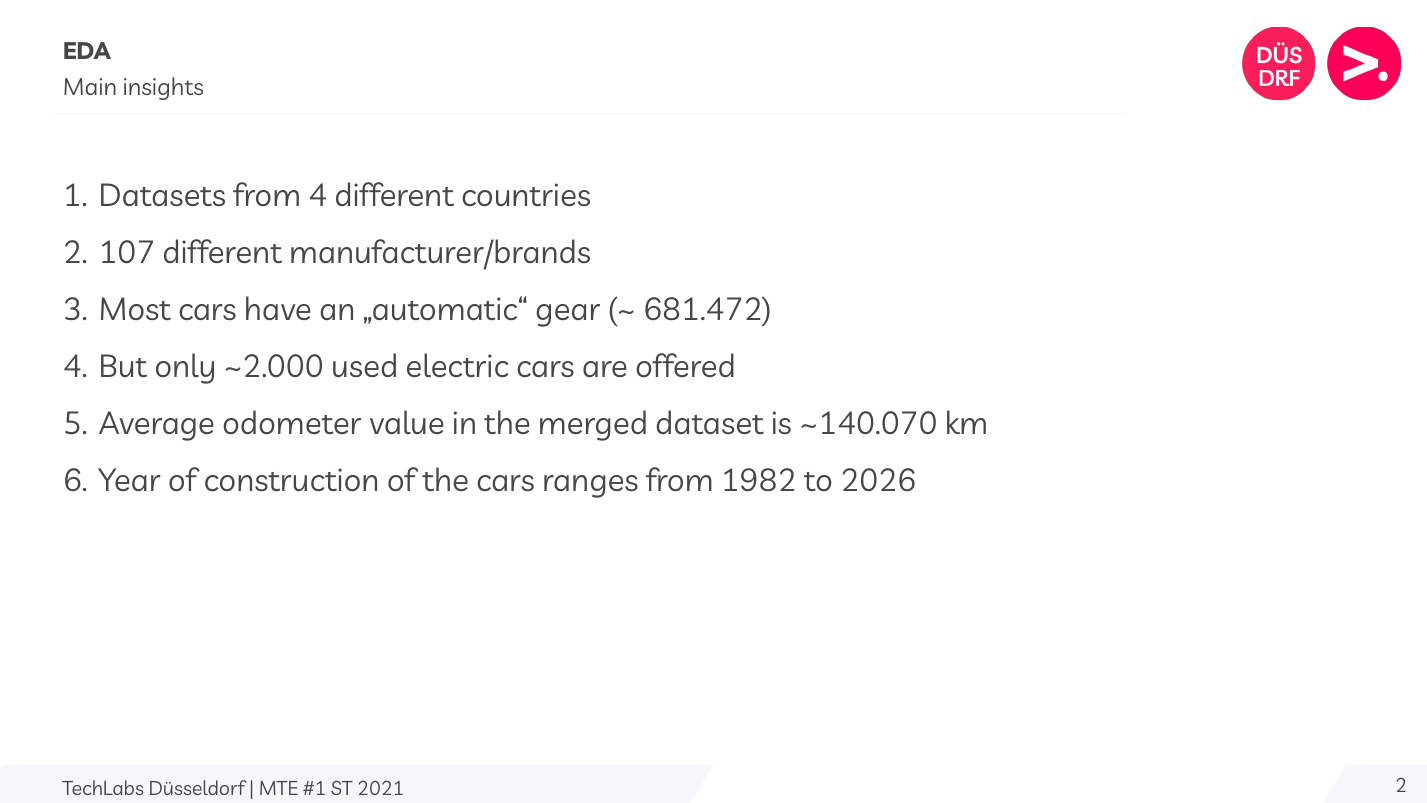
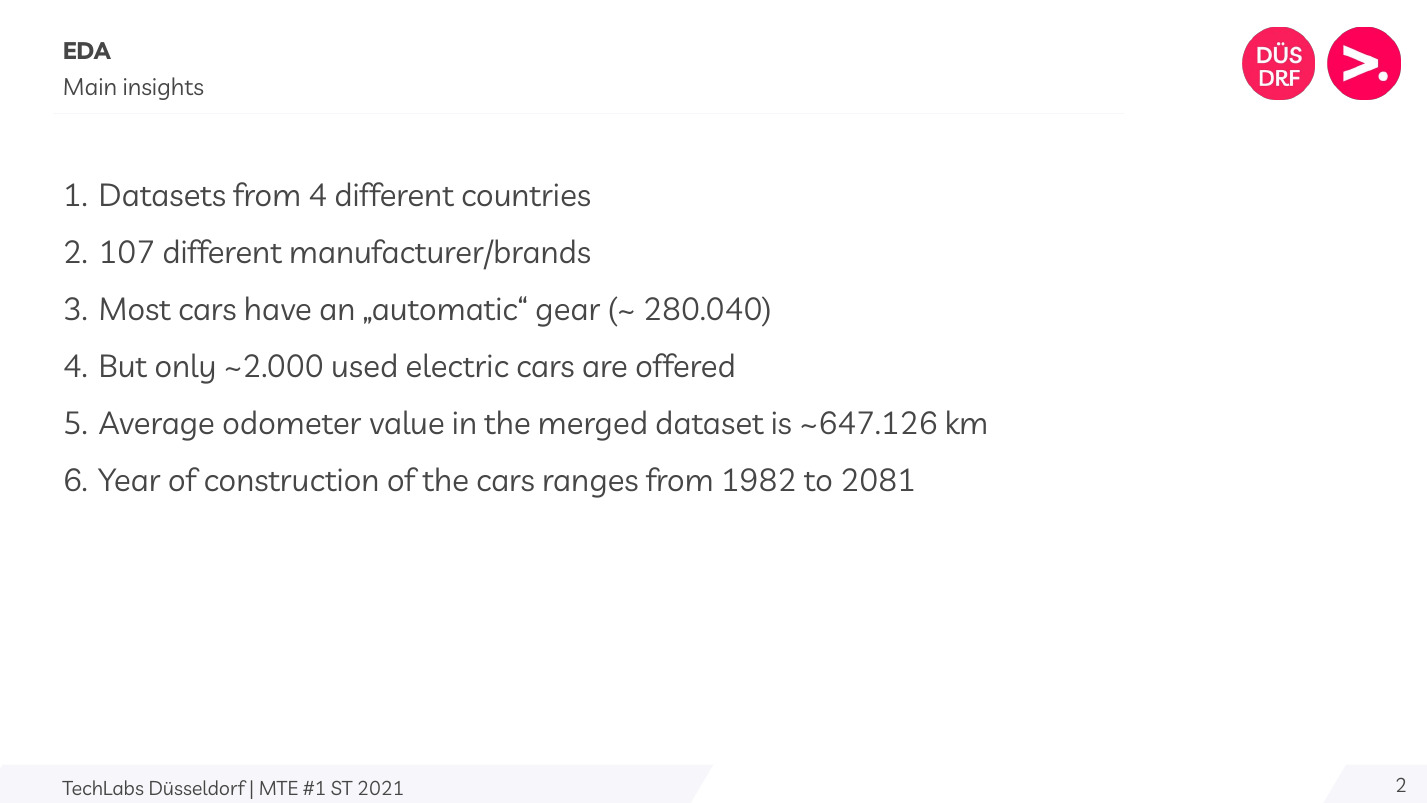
681.472: 681.472 -> 280.040
~140.070: ~140.070 -> ~647.126
2026: 2026 -> 2081
